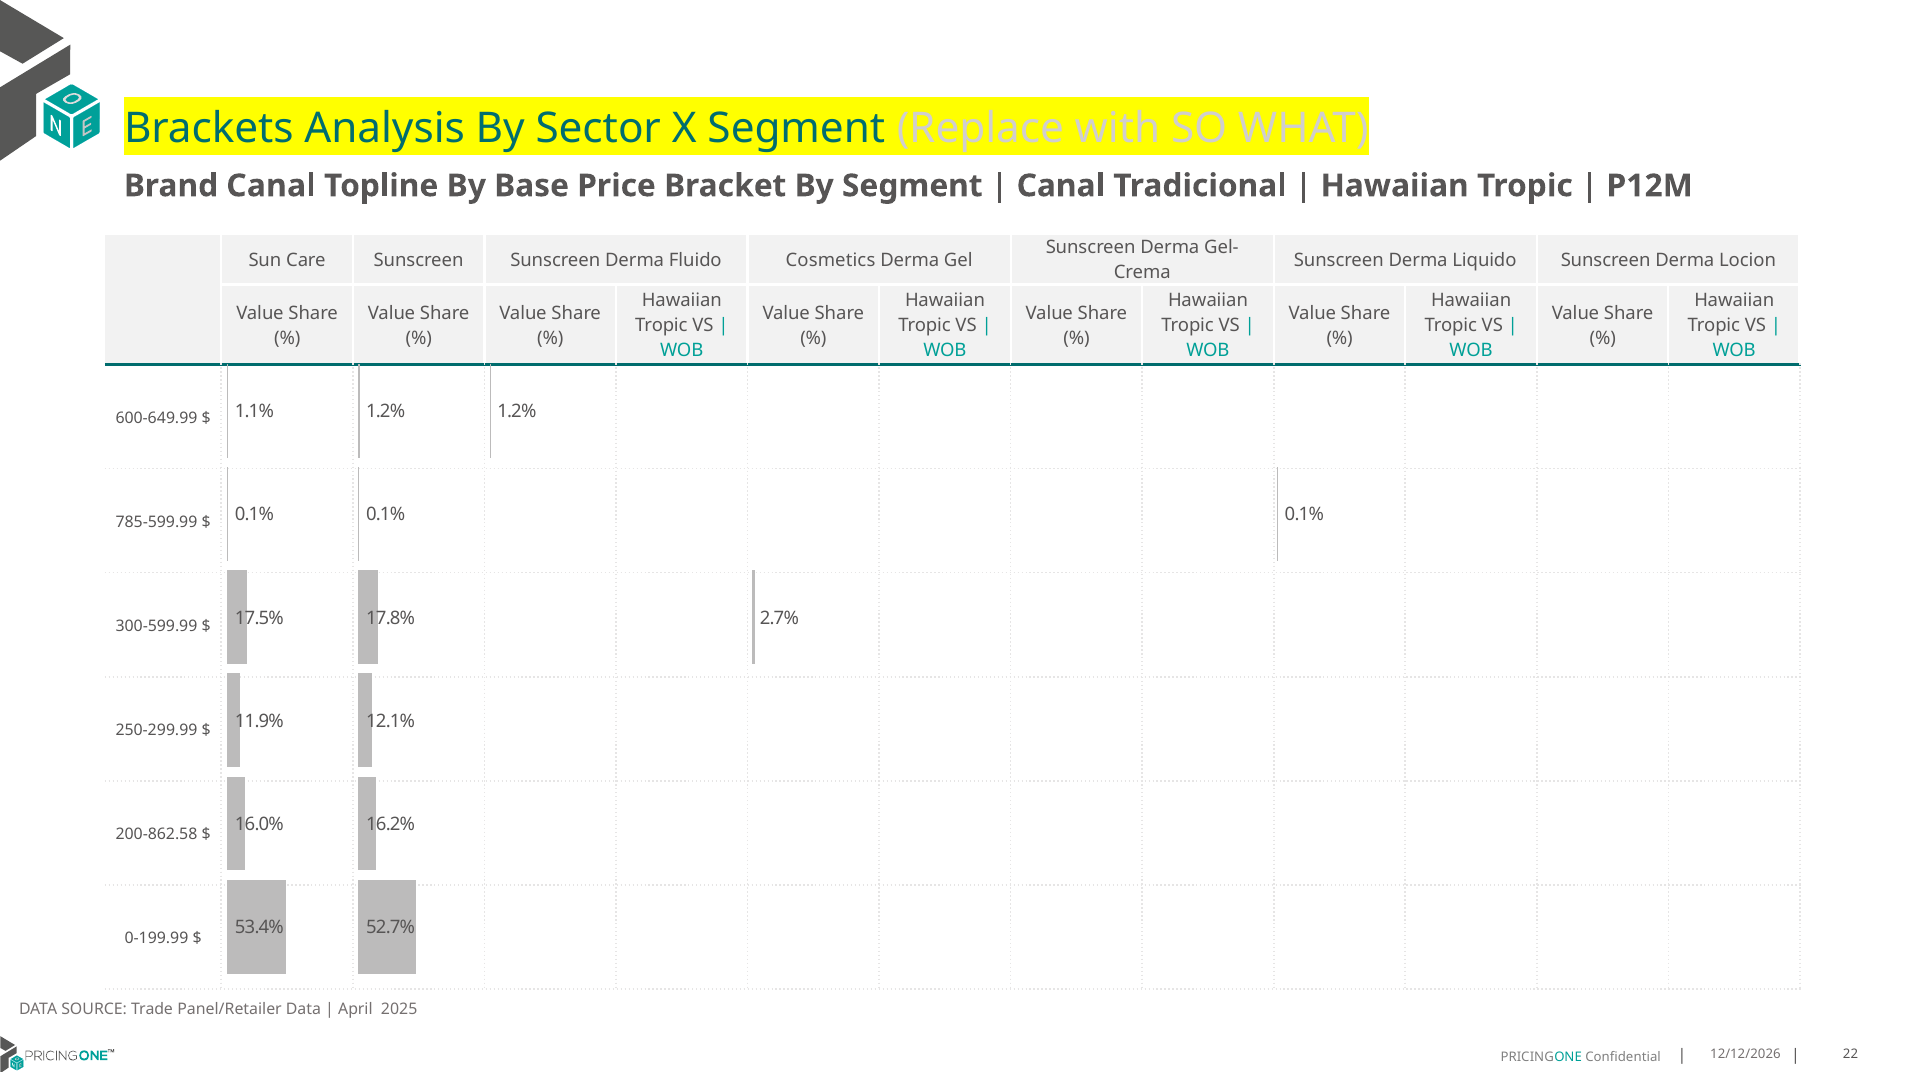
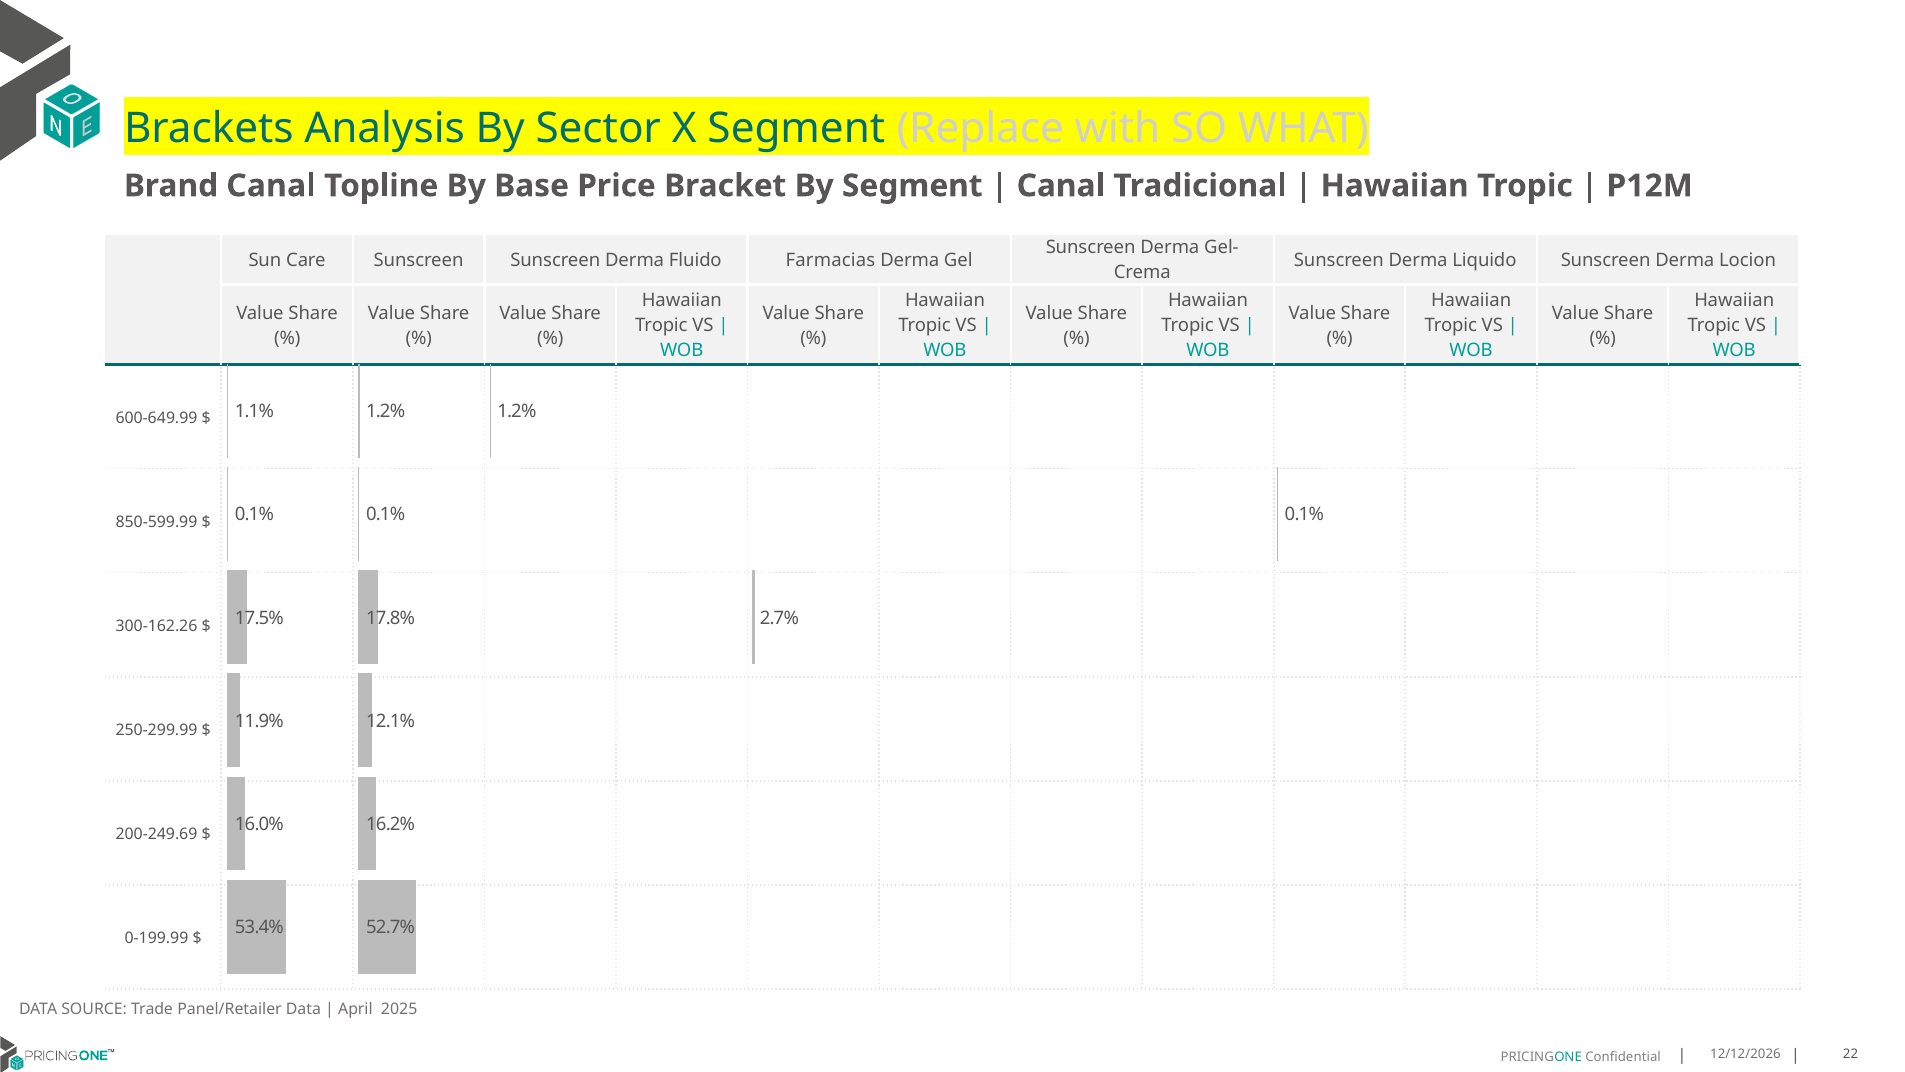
Cosmetics: Cosmetics -> Farmacias
785-599.99: 785-599.99 -> 850-599.99
300-599.99: 300-599.99 -> 300-162.26
200-862.58: 200-862.58 -> 200-249.69
